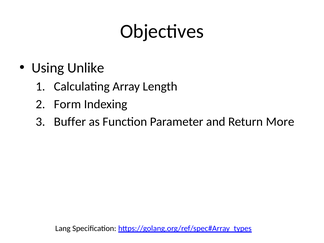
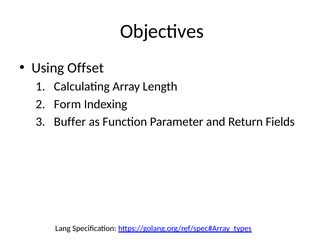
Unlike: Unlike -> Offset
More: More -> Fields
